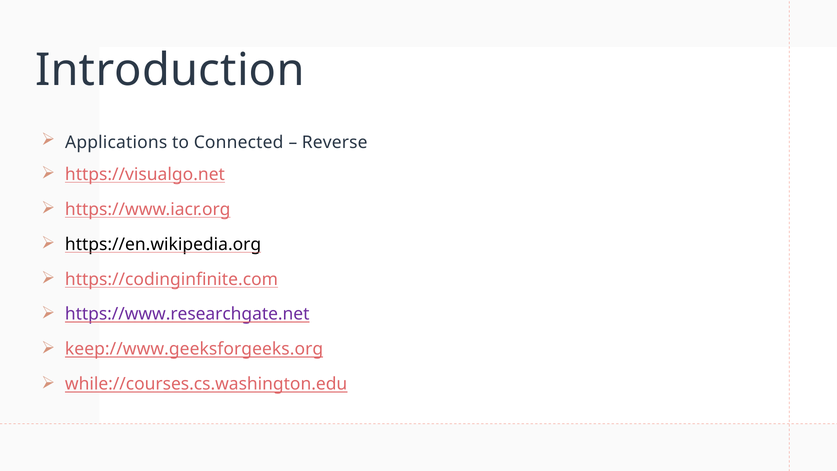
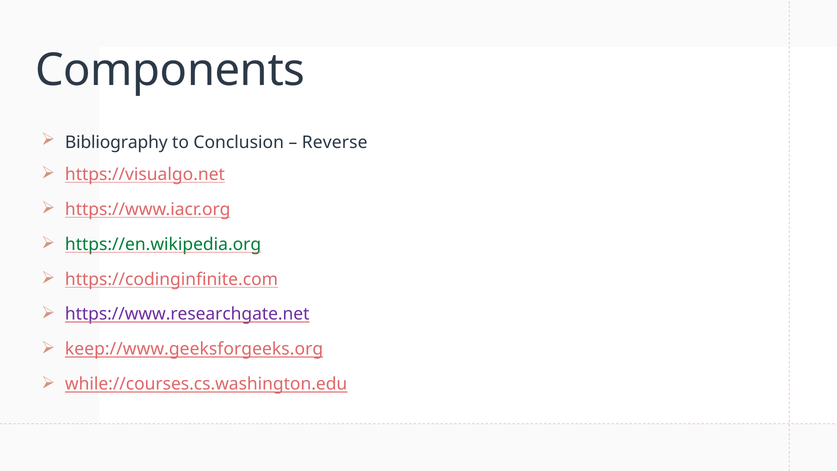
Introduction: Introduction -> Components
Applications: Applications -> Bibliography
Connected: Connected -> Conclusion
https://en.wikipedia.org colour: black -> green
